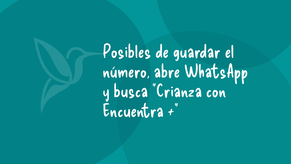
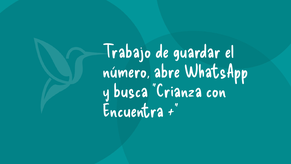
Posibles: Posibles -> Trabajo
